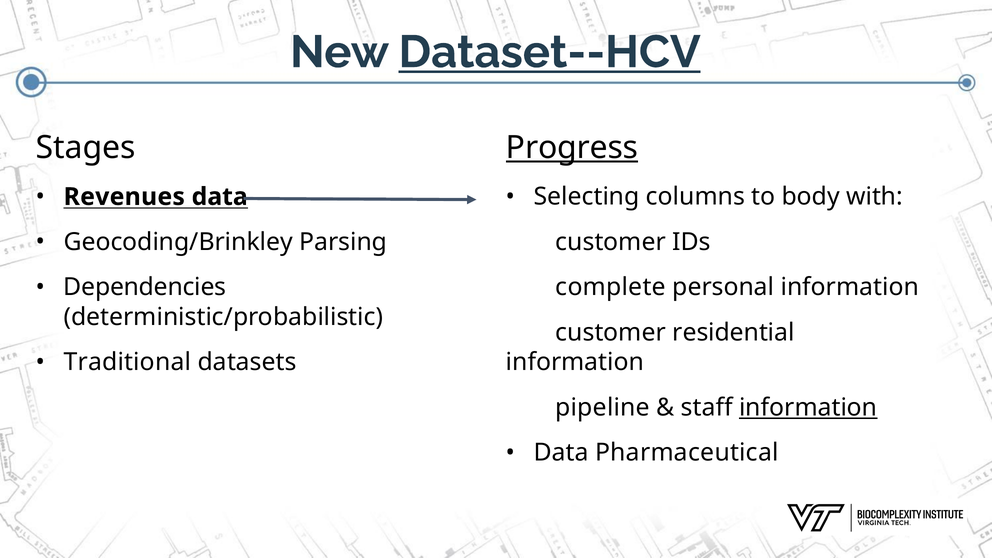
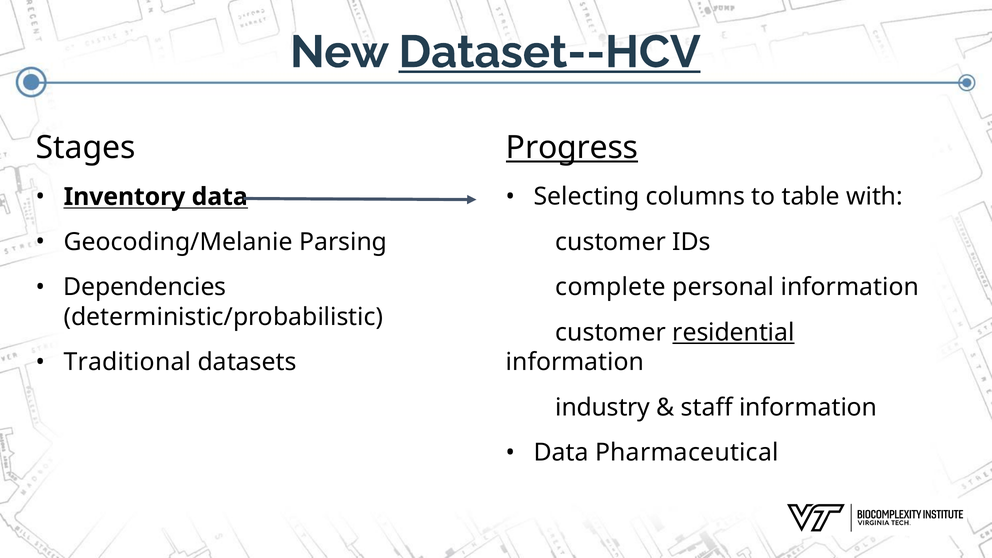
Revenues: Revenues -> Inventory
body: body -> table
Geocoding/Brinkley: Geocoding/Brinkley -> Geocoding/Melanie
residential underline: none -> present
pipeline: pipeline -> industry
information at (808, 408) underline: present -> none
